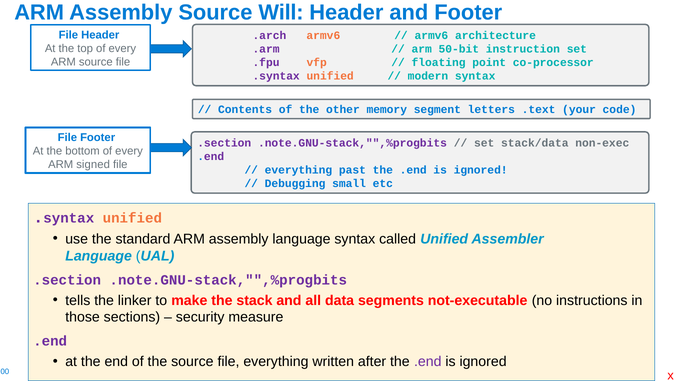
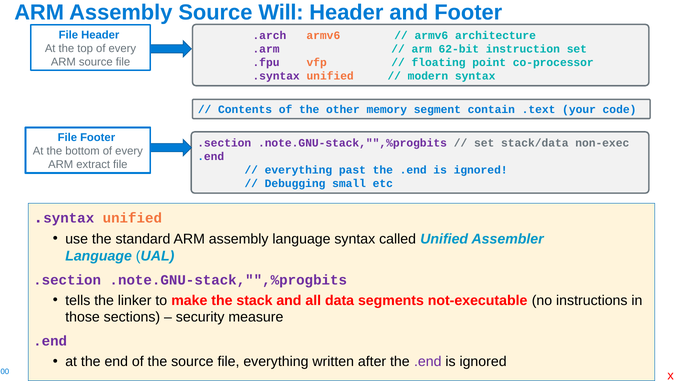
50-bit: 50-bit -> 62-bit
letters: letters -> contain
signed: signed -> extract
